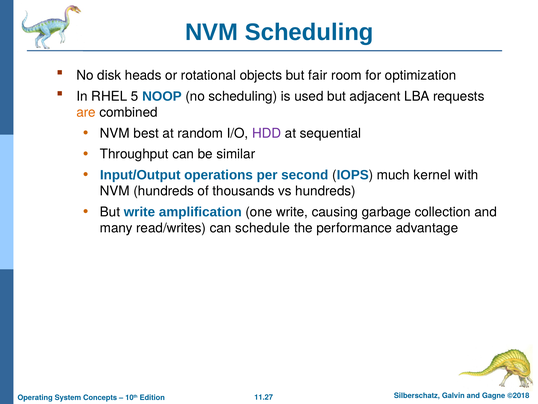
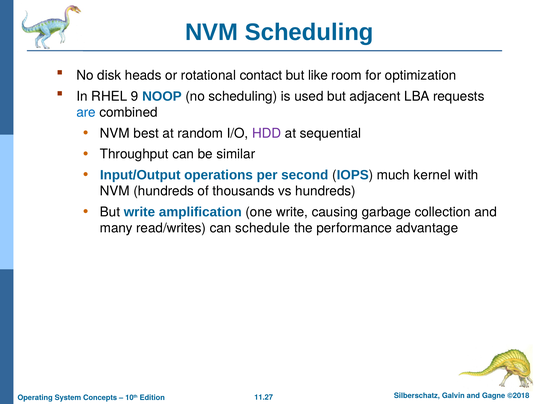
objects: objects -> contact
fair: fair -> like
5: 5 -> 9
are colour: orange -> blue
